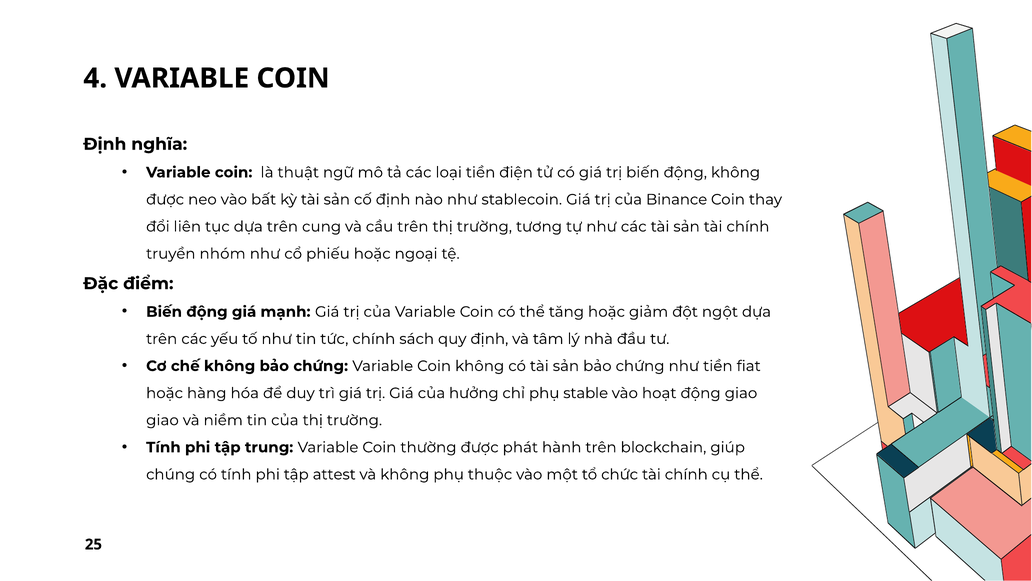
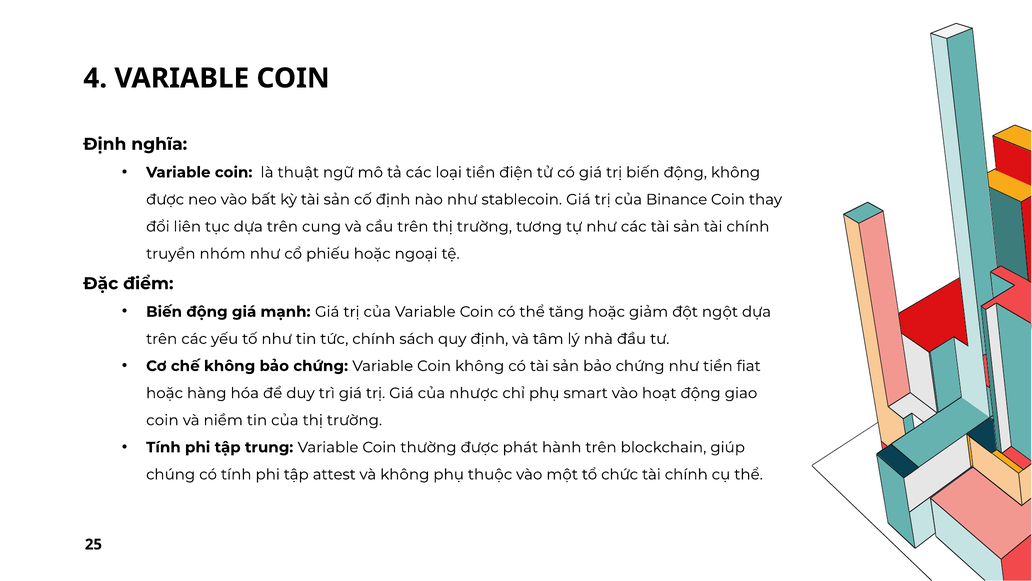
hưởng: hưởng -> nhược
stable: stable -> smart
giao at (162, 420): giao -> coin
